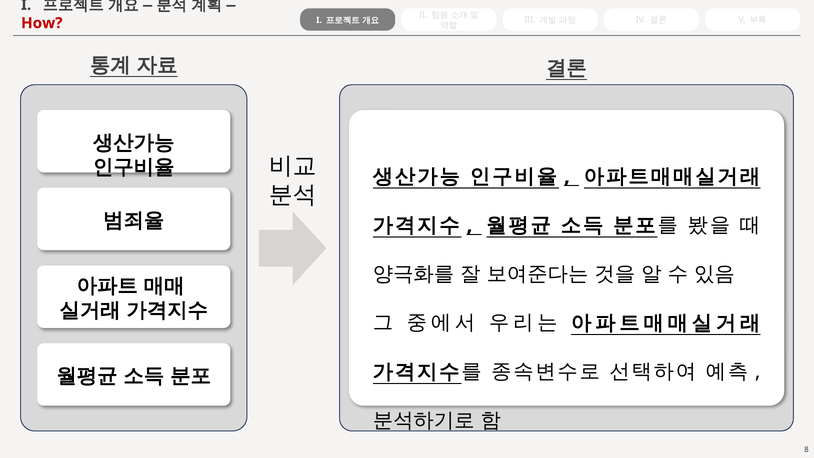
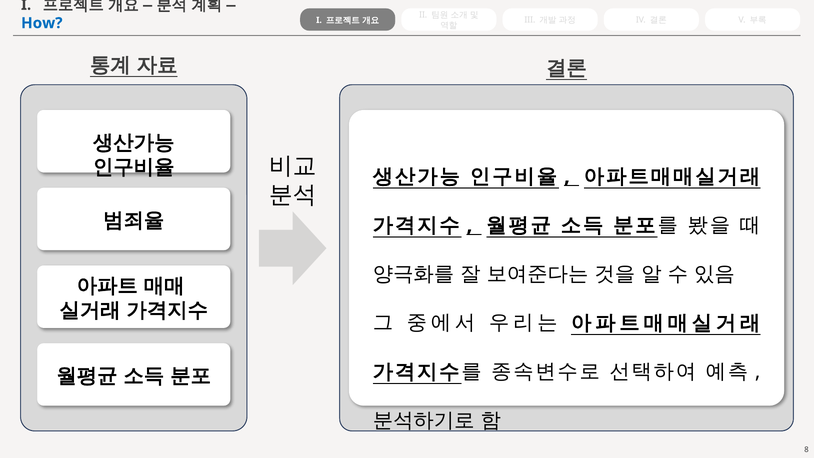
How colour: red -> blue
